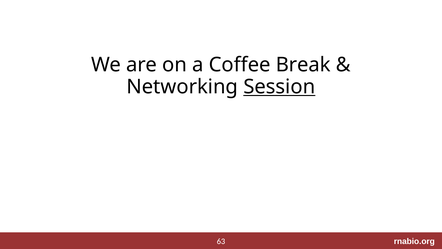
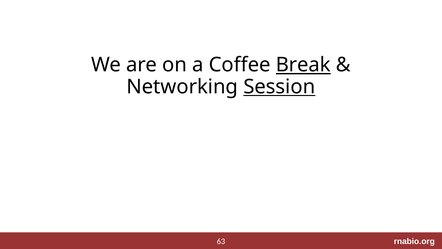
Break underline: none -> present
